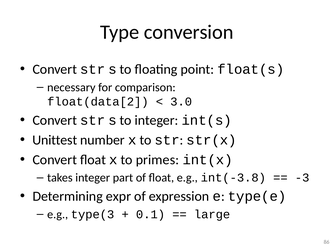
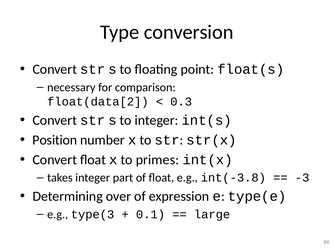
3.0: 3.0 -> 0.3
Unittest: Unittest -> Position
expr: expr -> over
